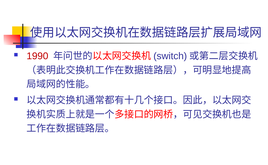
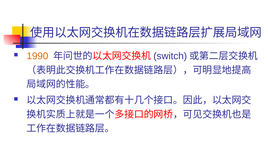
1990 colour: red -> orange
